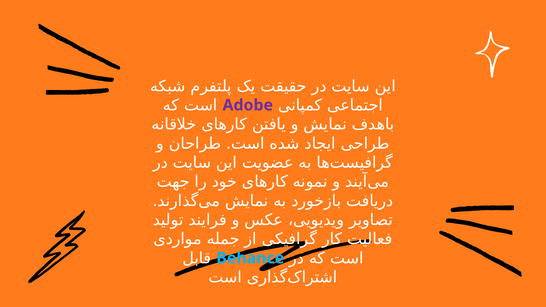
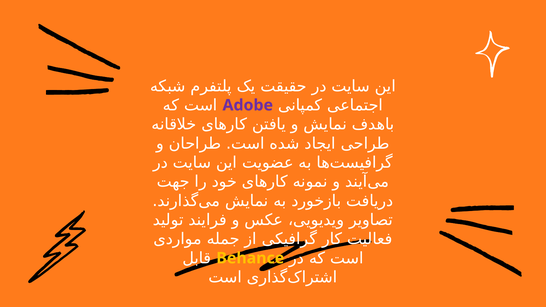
Behance colour: light blue -> yellow
